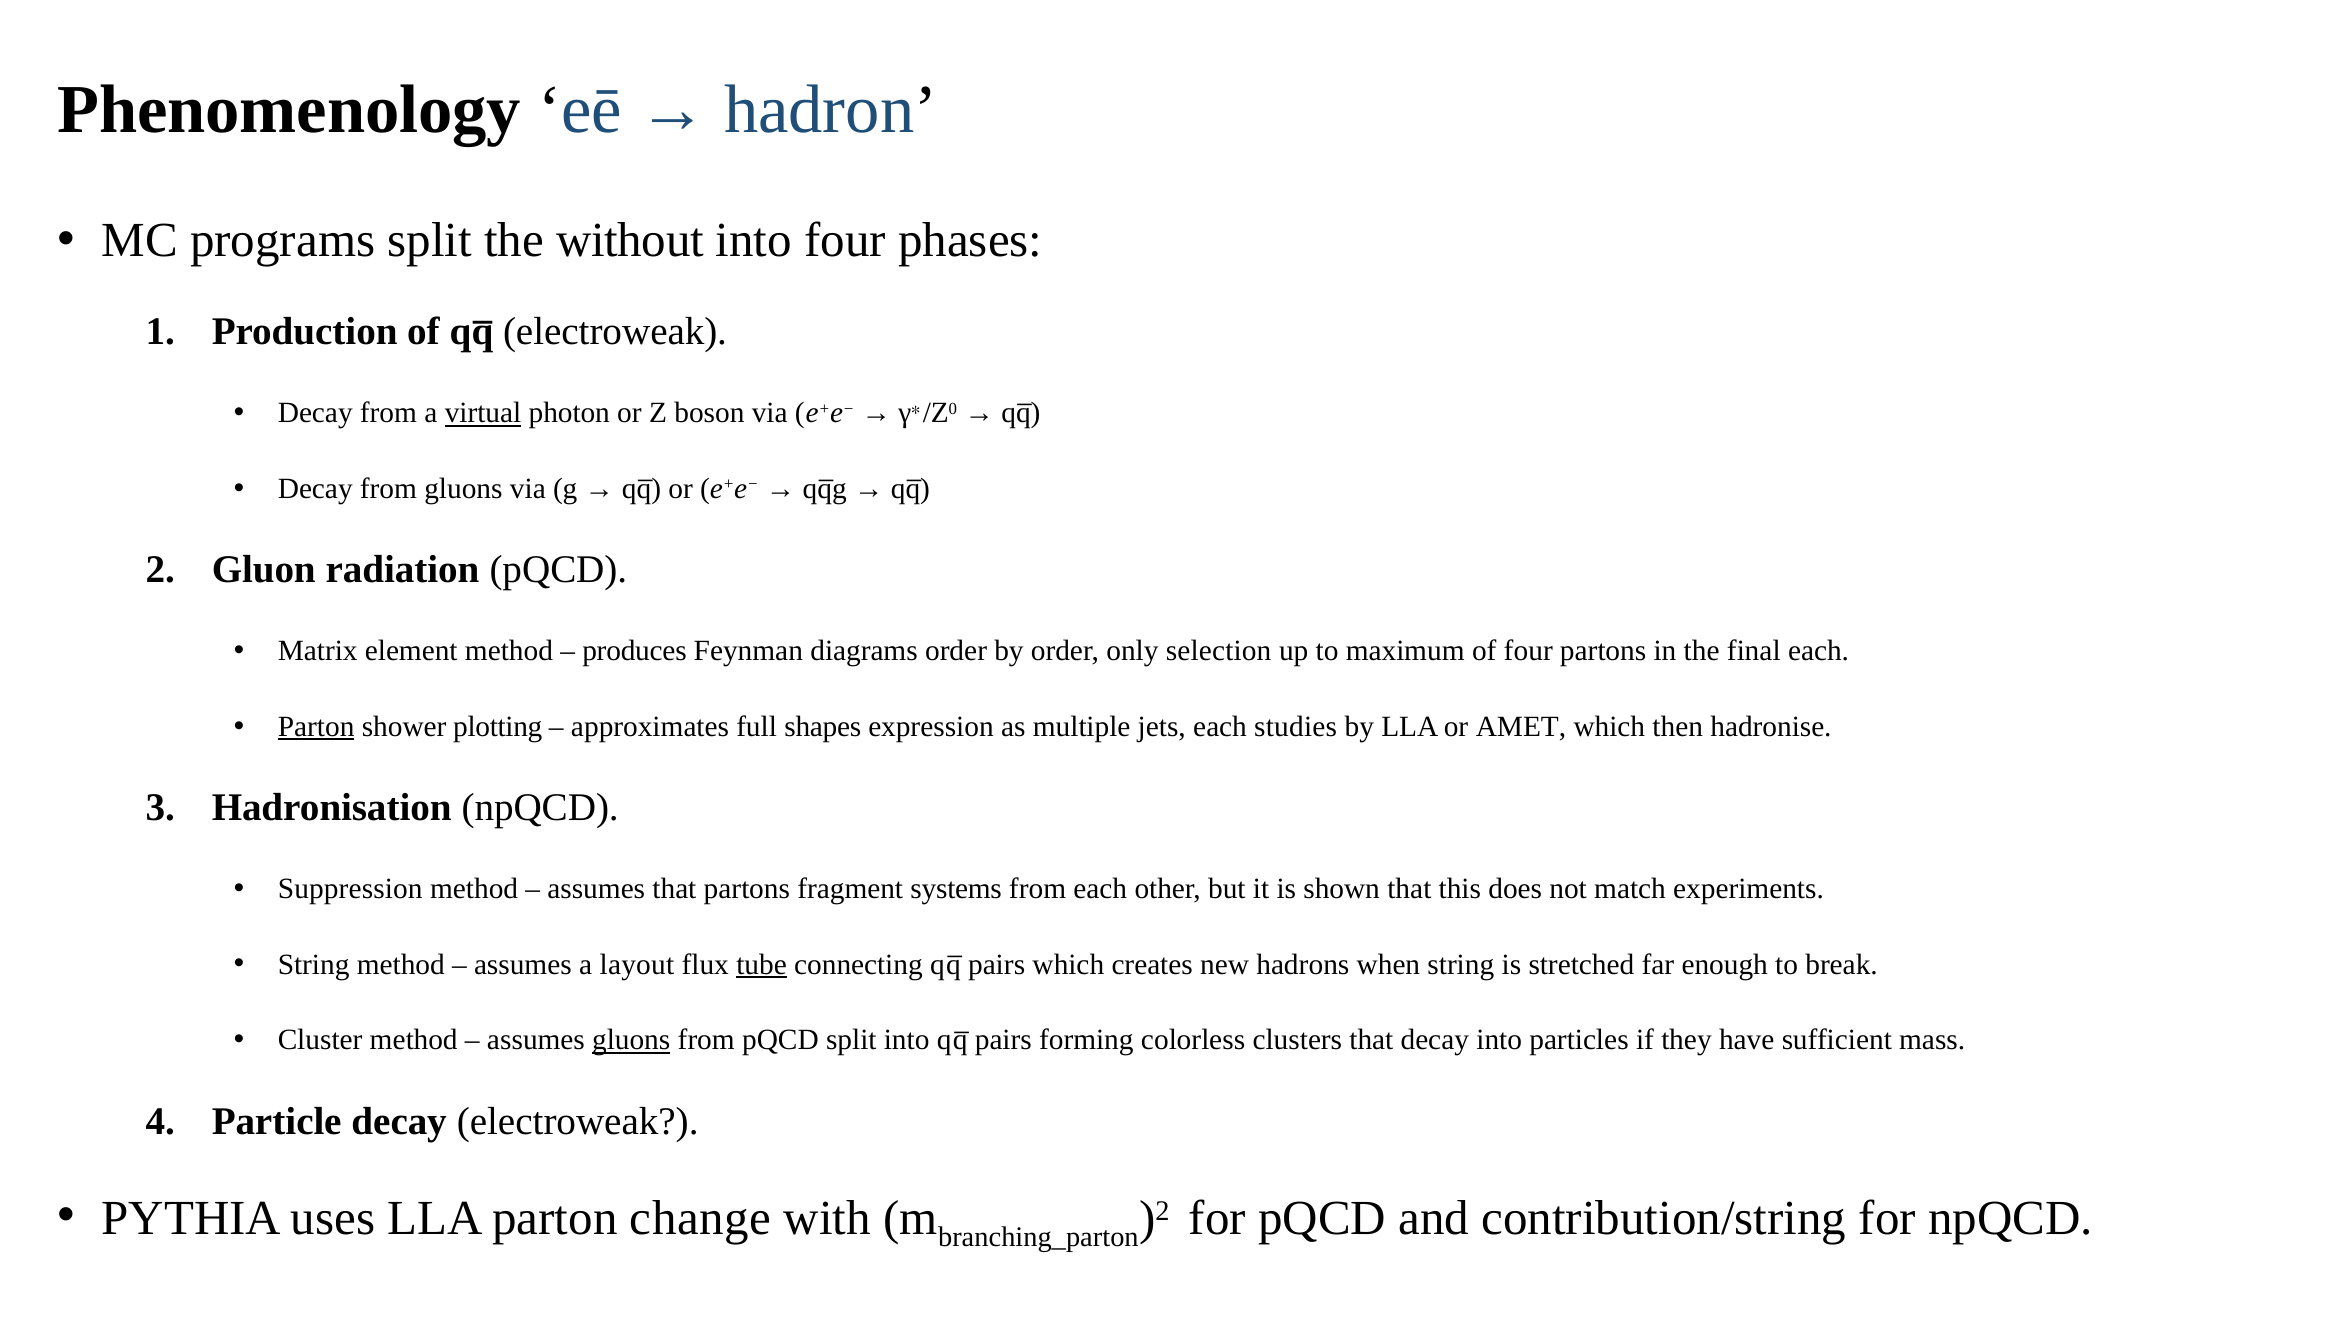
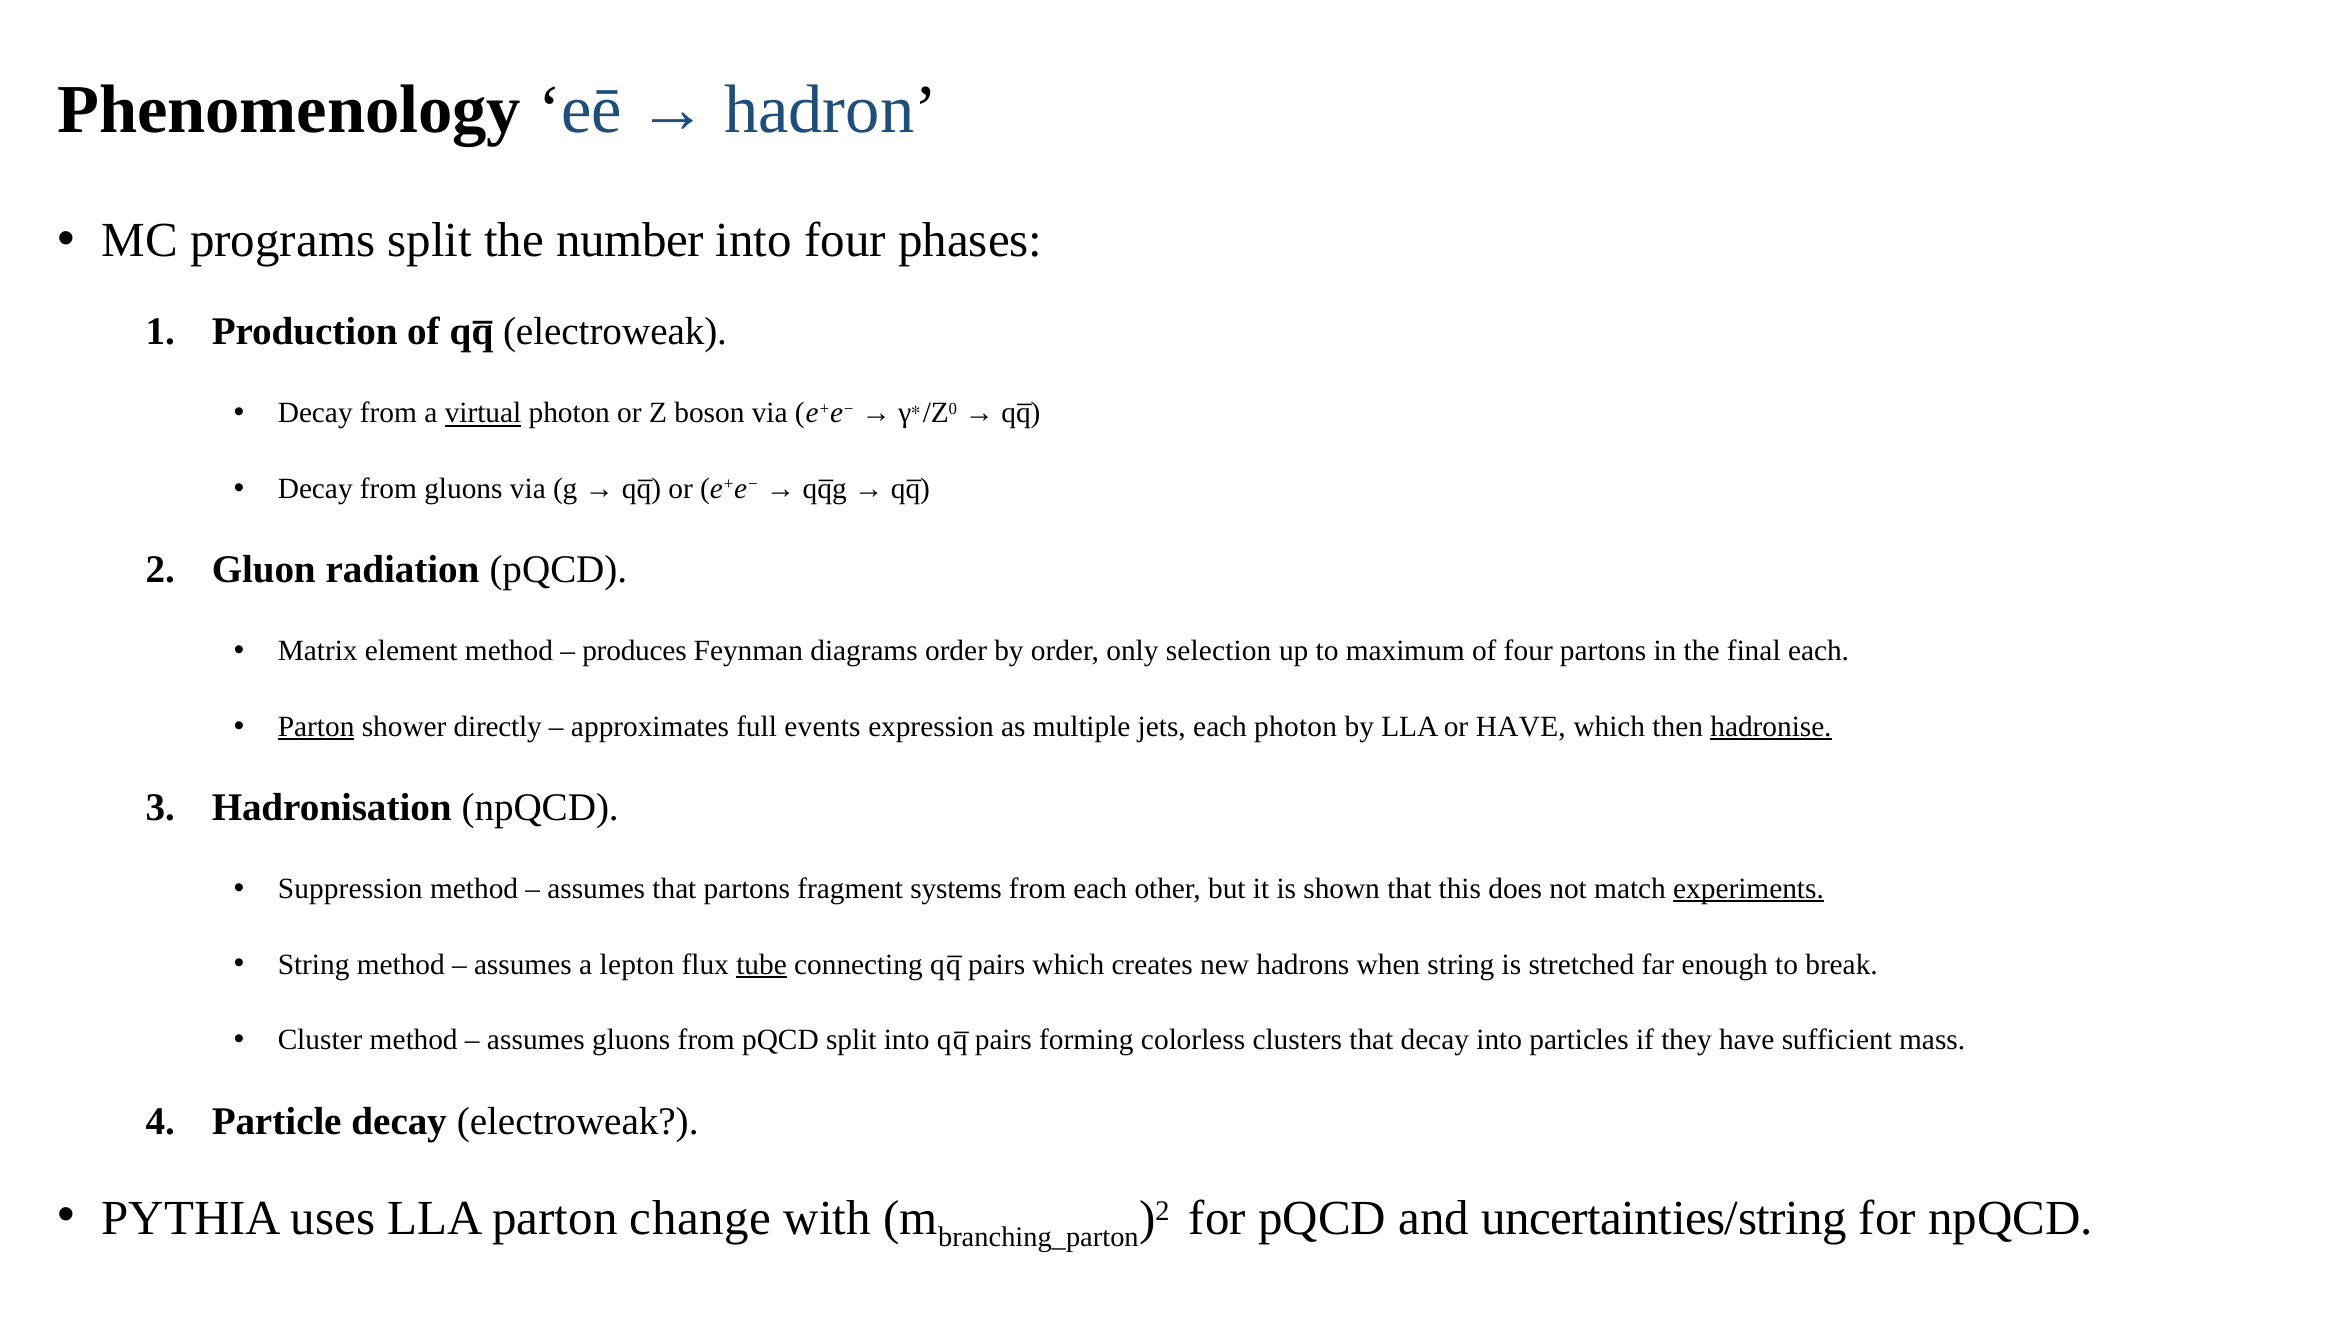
without: without -> number
plotting: plotting -> directly
shapes: shapes -> events
each studies: studies -> photon
or AMET: AMET -> HAVE
hadronise underline: none -> present
experiments underline: none -> present
layout: layout -> lepton
gluons at (631, 1041) underline: present -> none
contribution/string: contribution/string -> uncertainties/string
